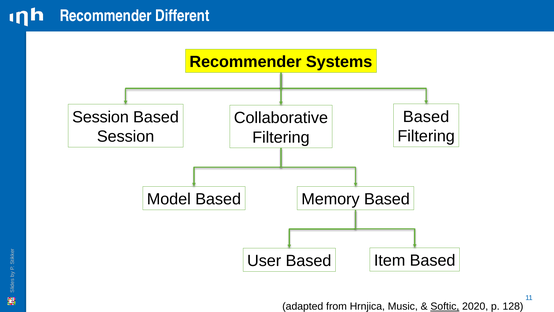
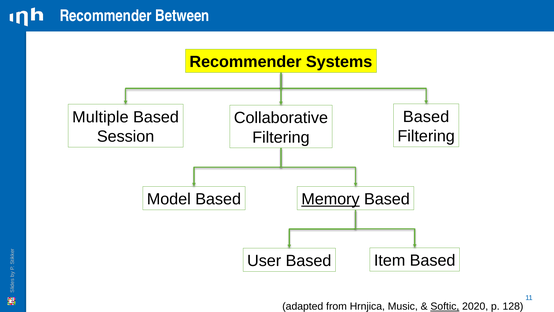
Different: Different -> Between
Session at (101, 117): Session -> Multiple
Memory underline: none -> present
